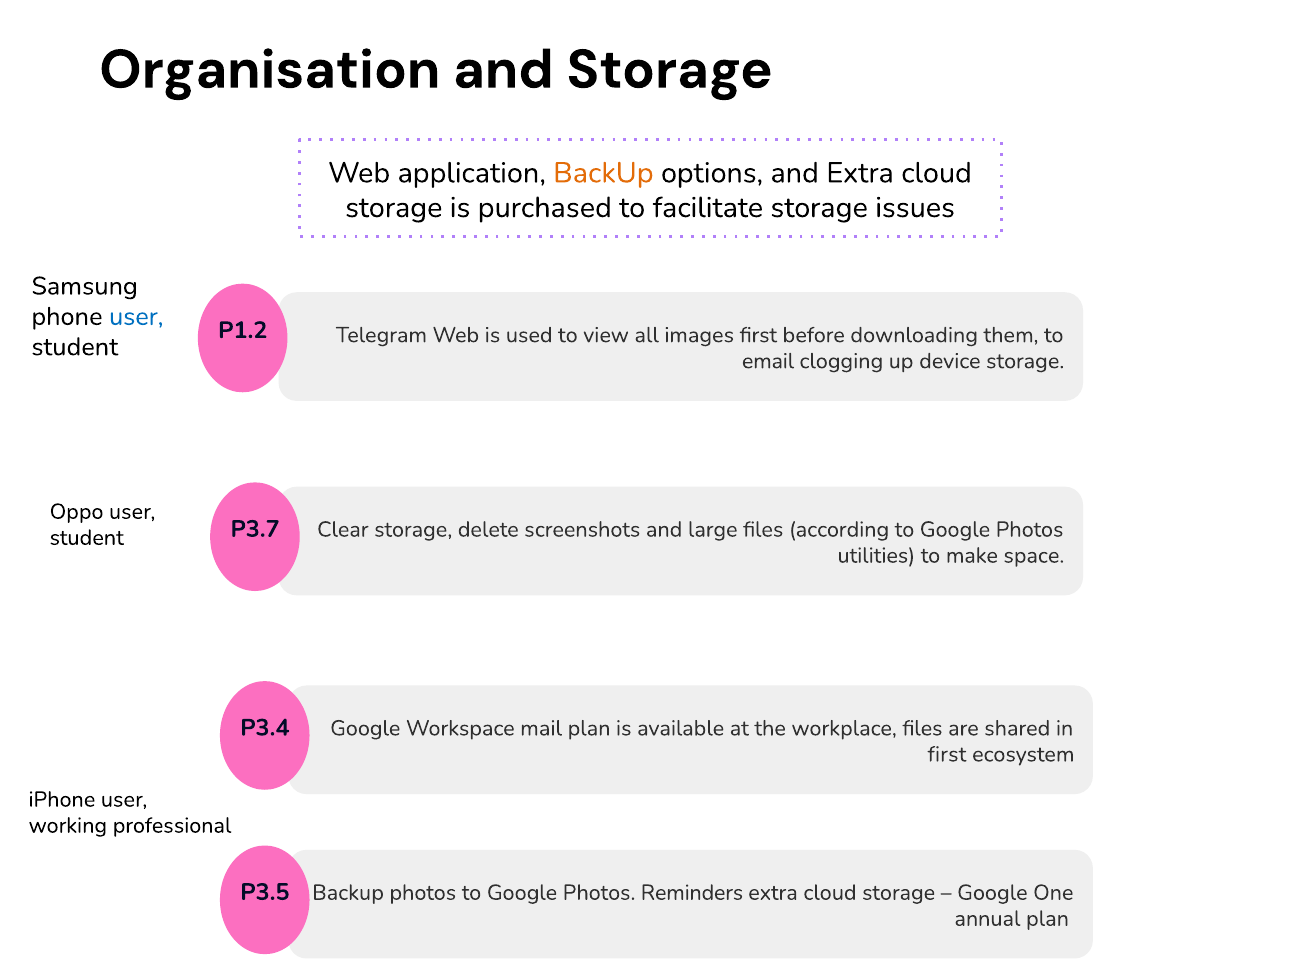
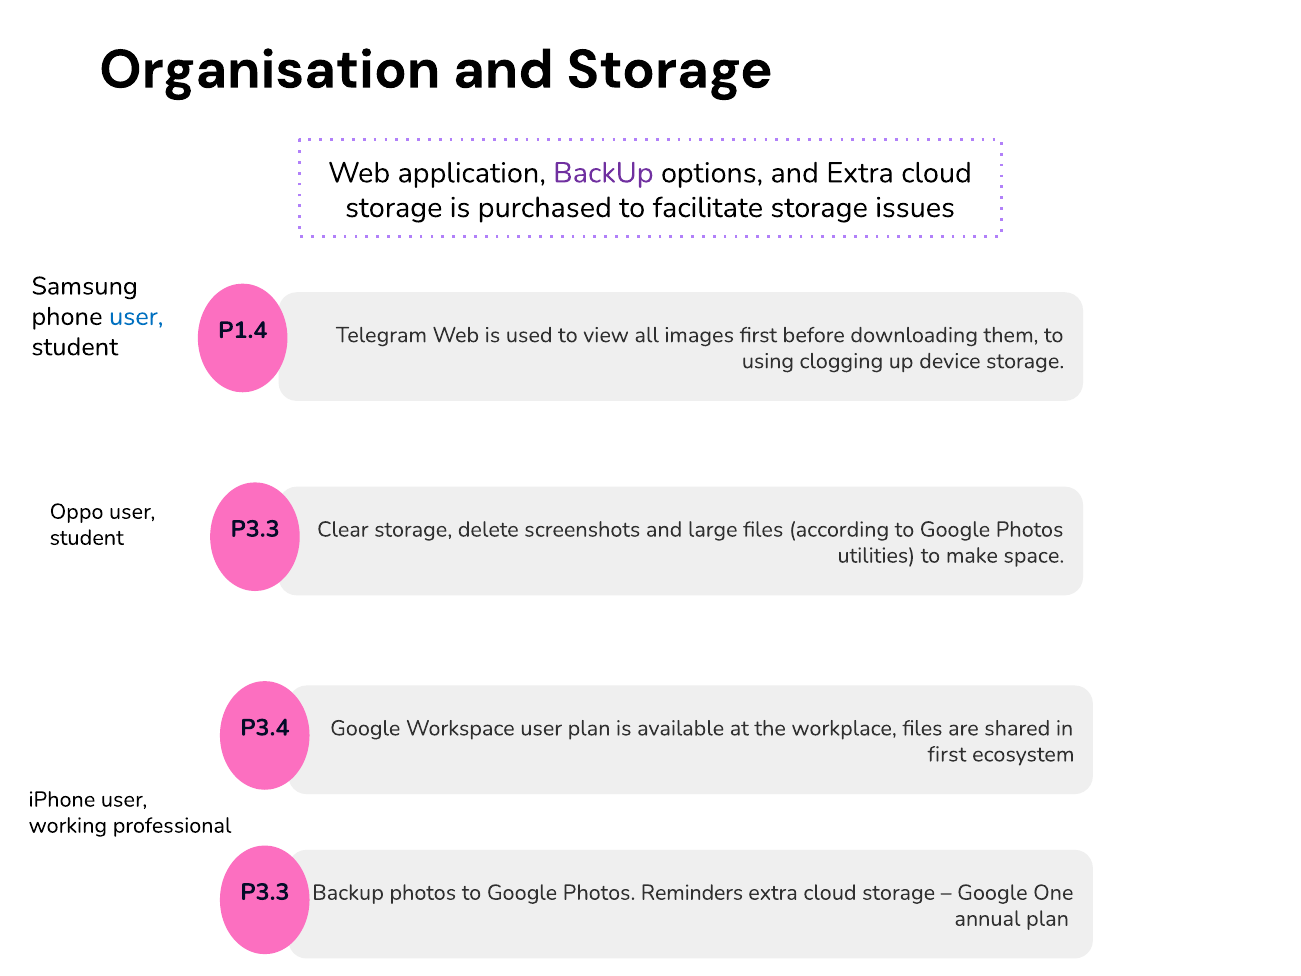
BackUp at (603, 173) colour: orange -> purple
P1.2: P1.2 -> P1.4
email: email -> using
P3.7 at (255, 529): P3.7 -> P3.3
Workspace mail: mail -> user
P3.5 at (265, 892): P3.5 -> P3.3
